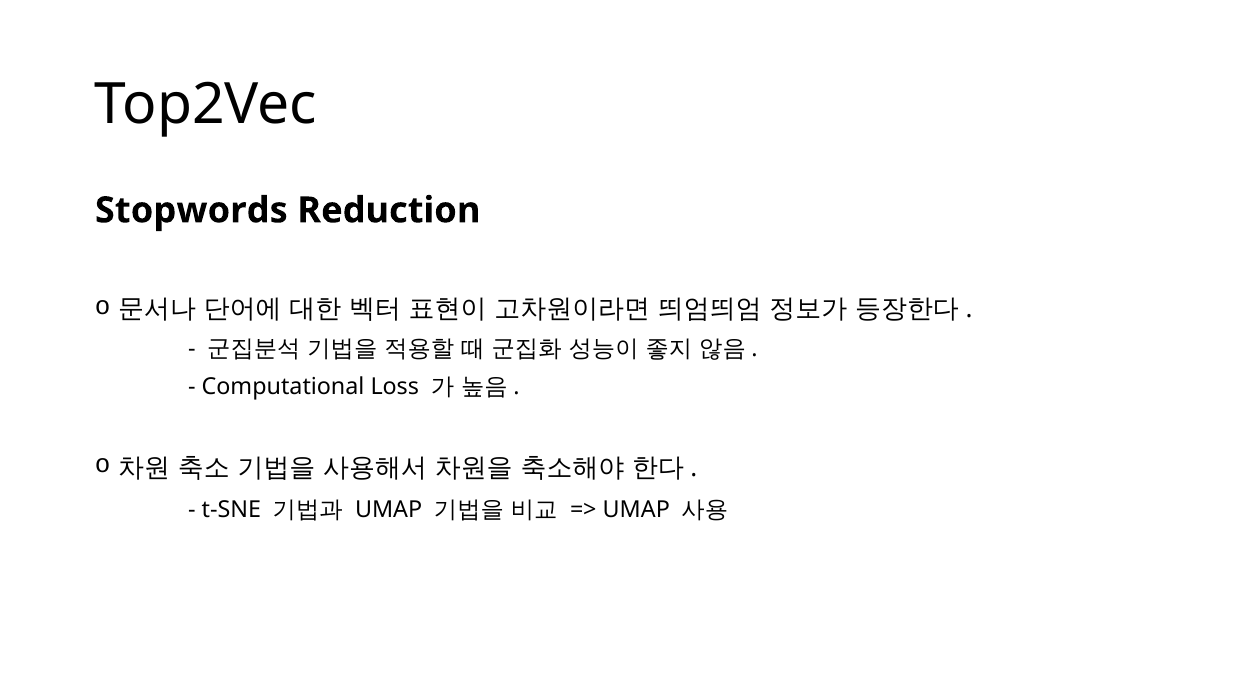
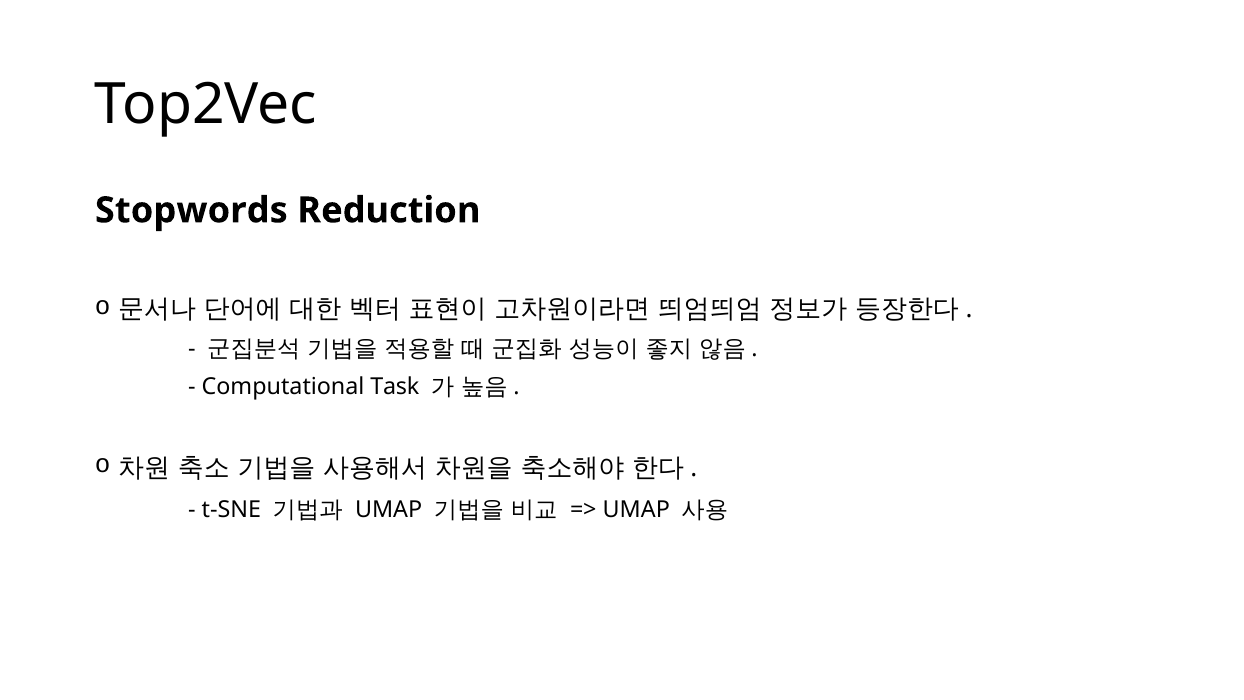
Loss: Loss -> Task
